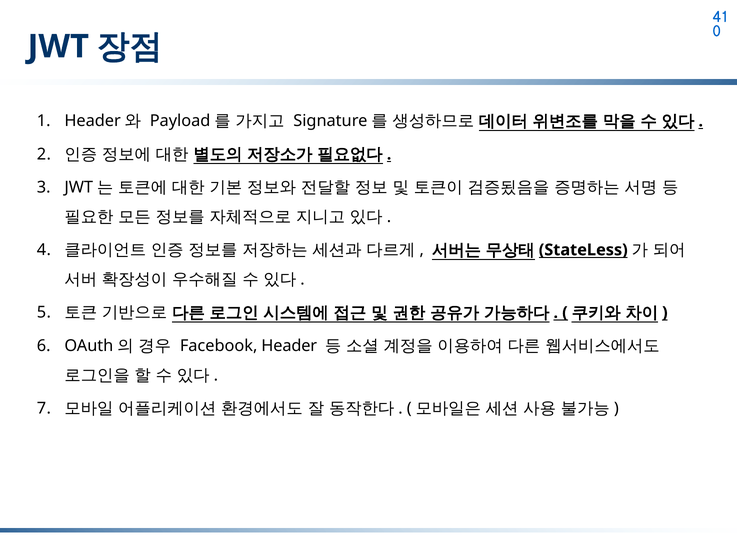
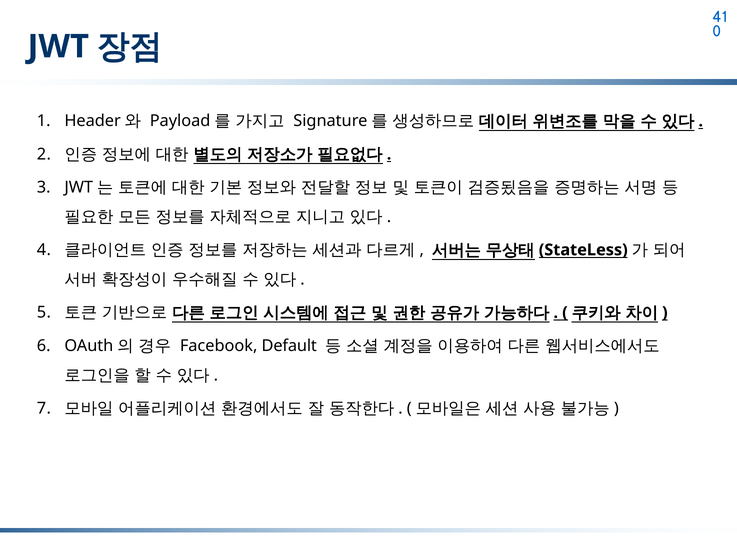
Header: Header -> Default
